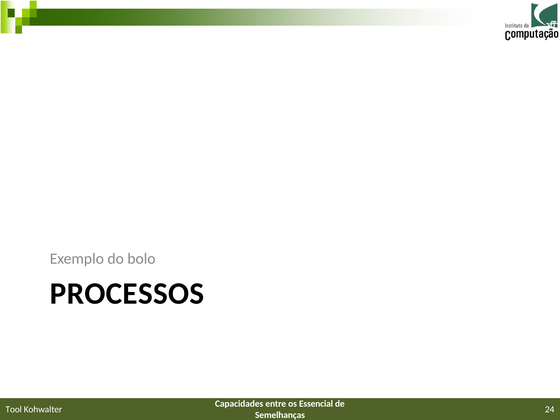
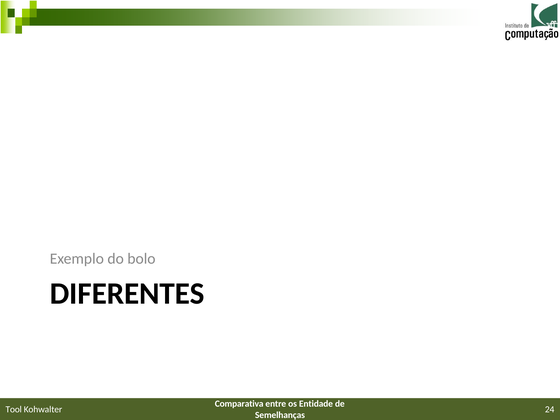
PROCESSOS: PROCESSOS -> DIFERENTES
Capacidades: Capacidades -> Comparativa
Essencial: Essencial -> Entidade
